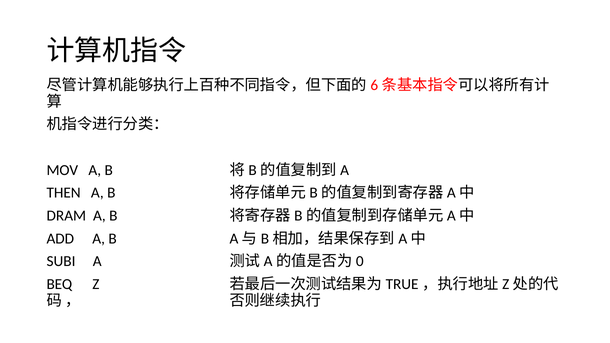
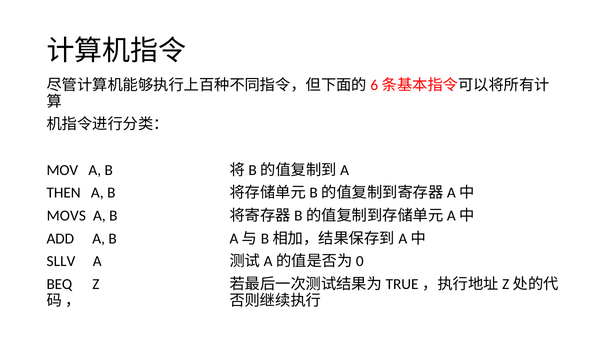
DRAM: DRAM -> MOVS
SUBI: SUBI -> SLLV
